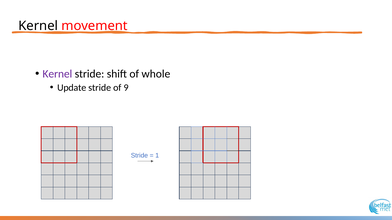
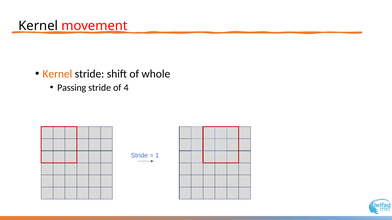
Kernel at (57, 74) colour: purple -> orange
Update: Update -> Passing
9: 9 -> 4
